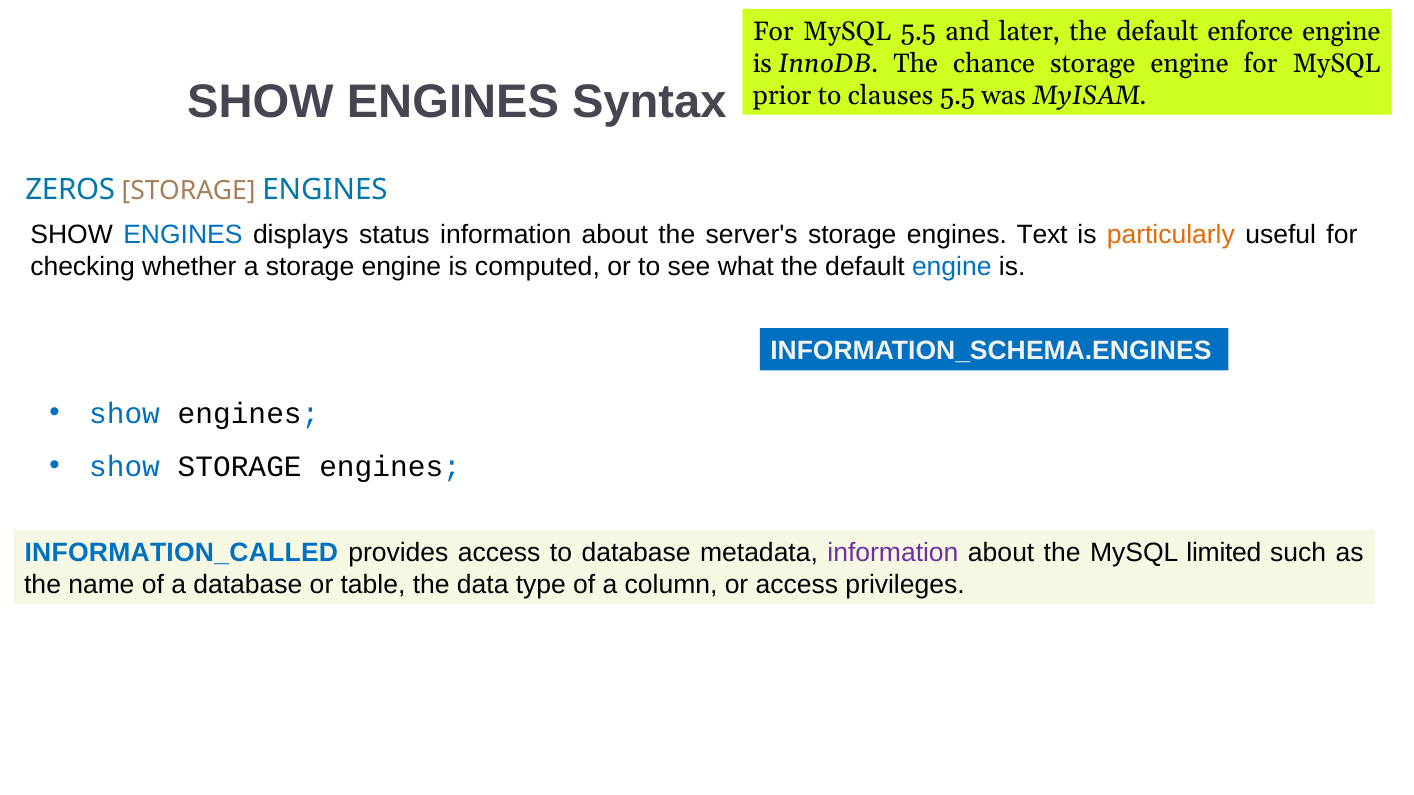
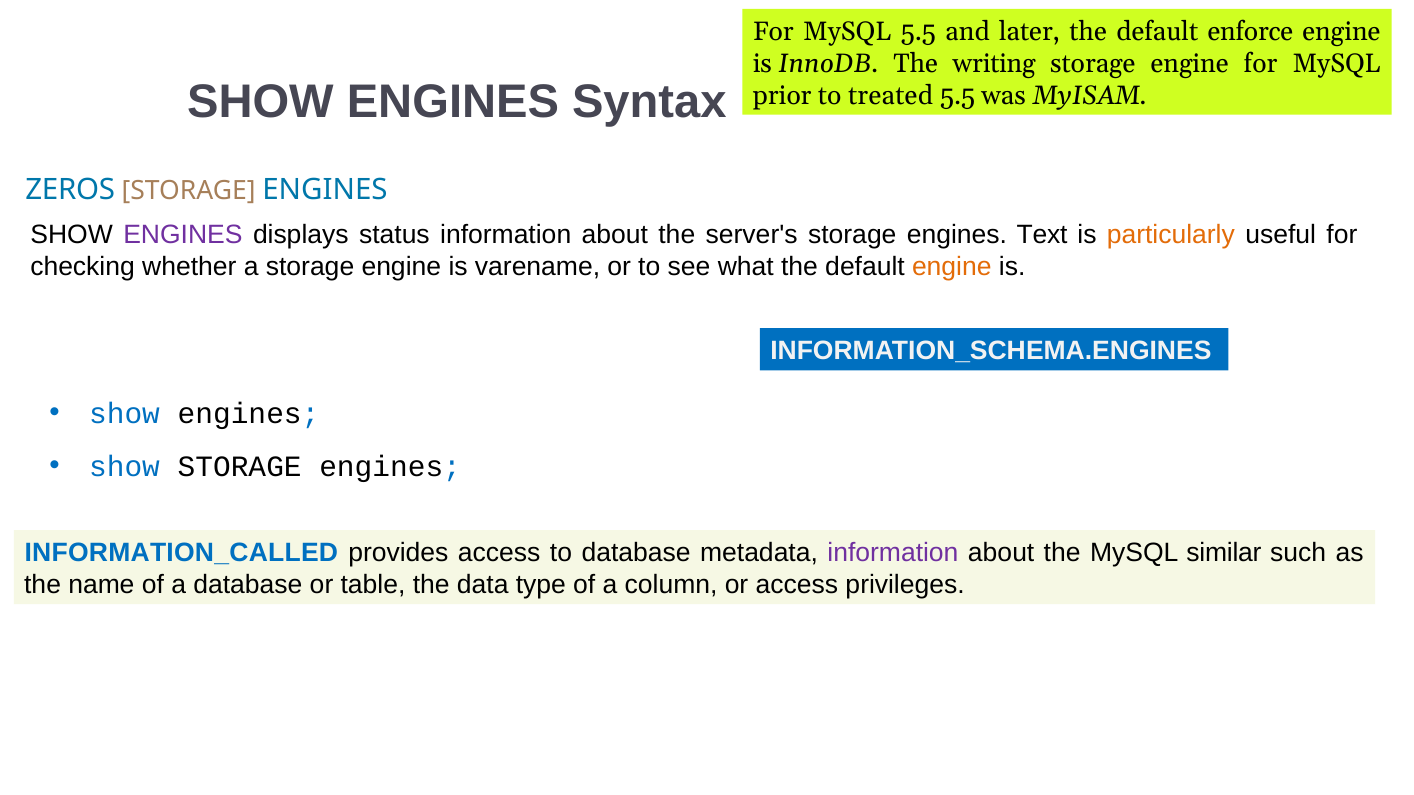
chance: chance -> writing
clauses: clauses -> treated
ENGINES at (183, 235) colour: blue -> purple
computed: computed -> varename
engine at (952, 267) colour: blue -> orange
limited: limited -> similar
